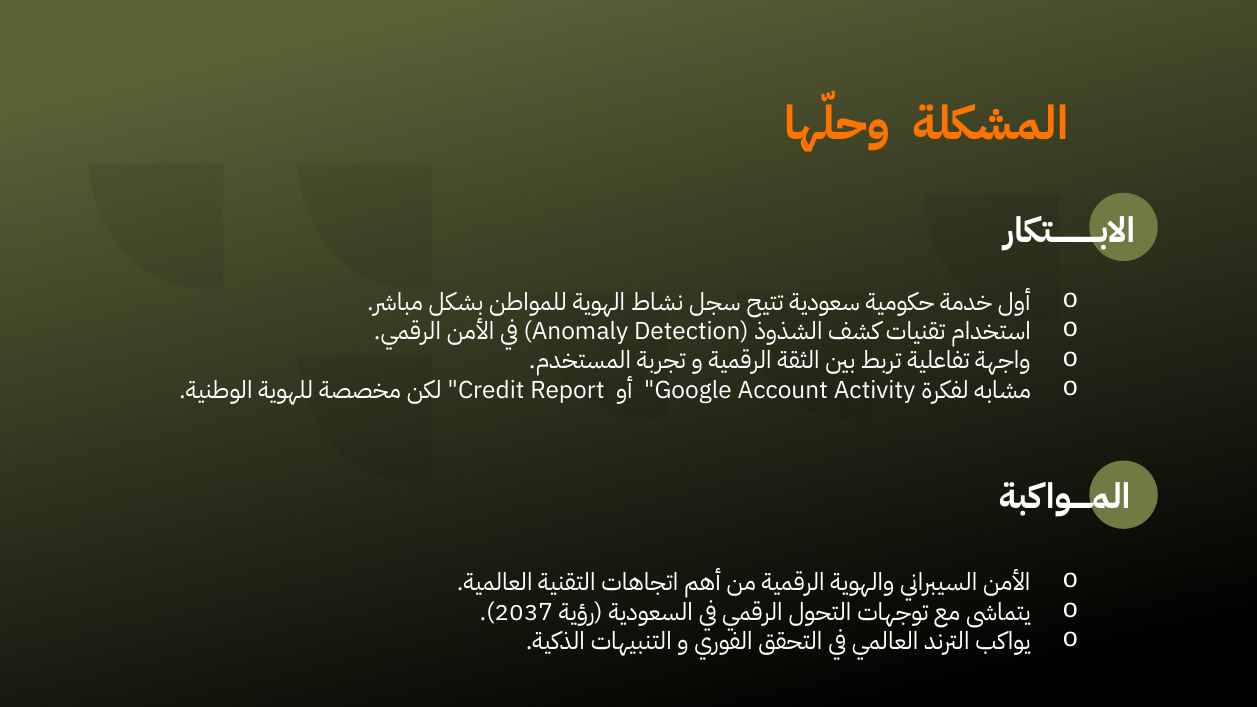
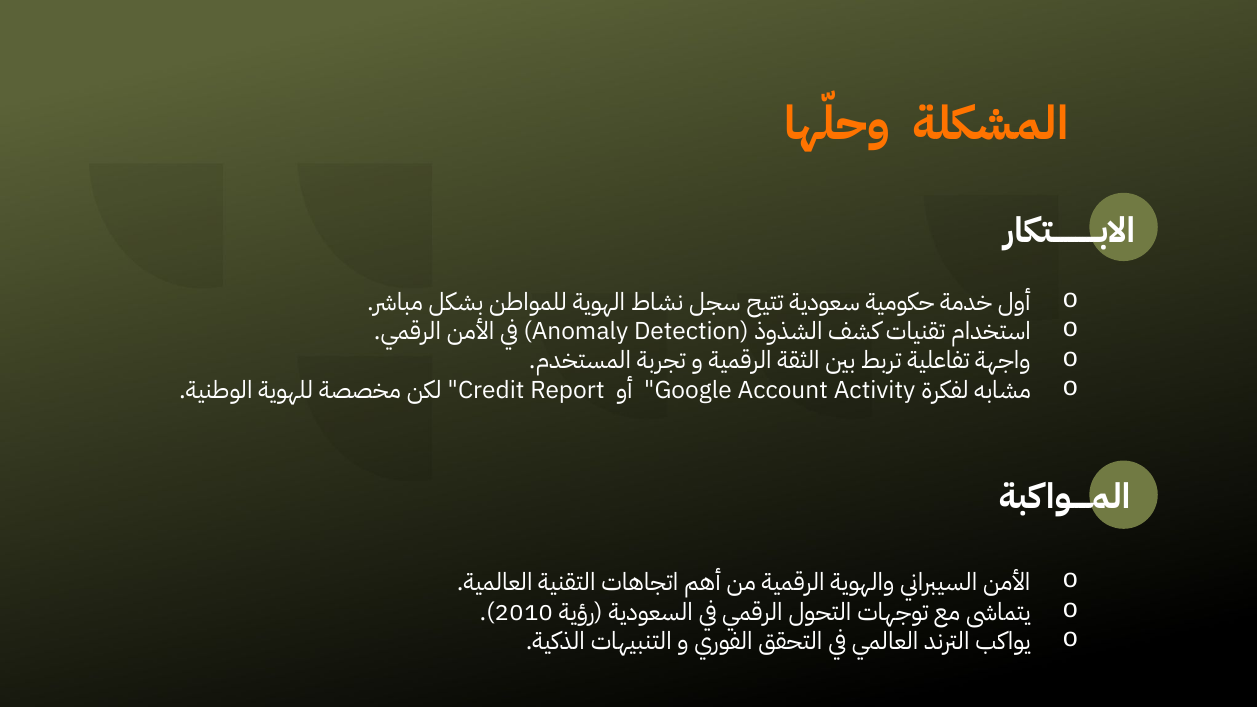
2037: 2037 -> 2010
